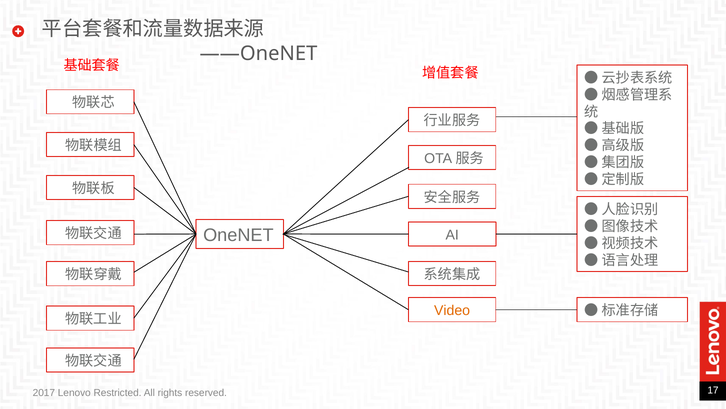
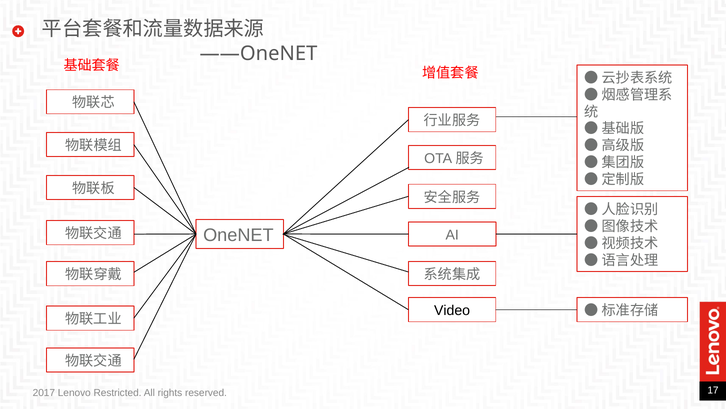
Video colour: orange -> black
